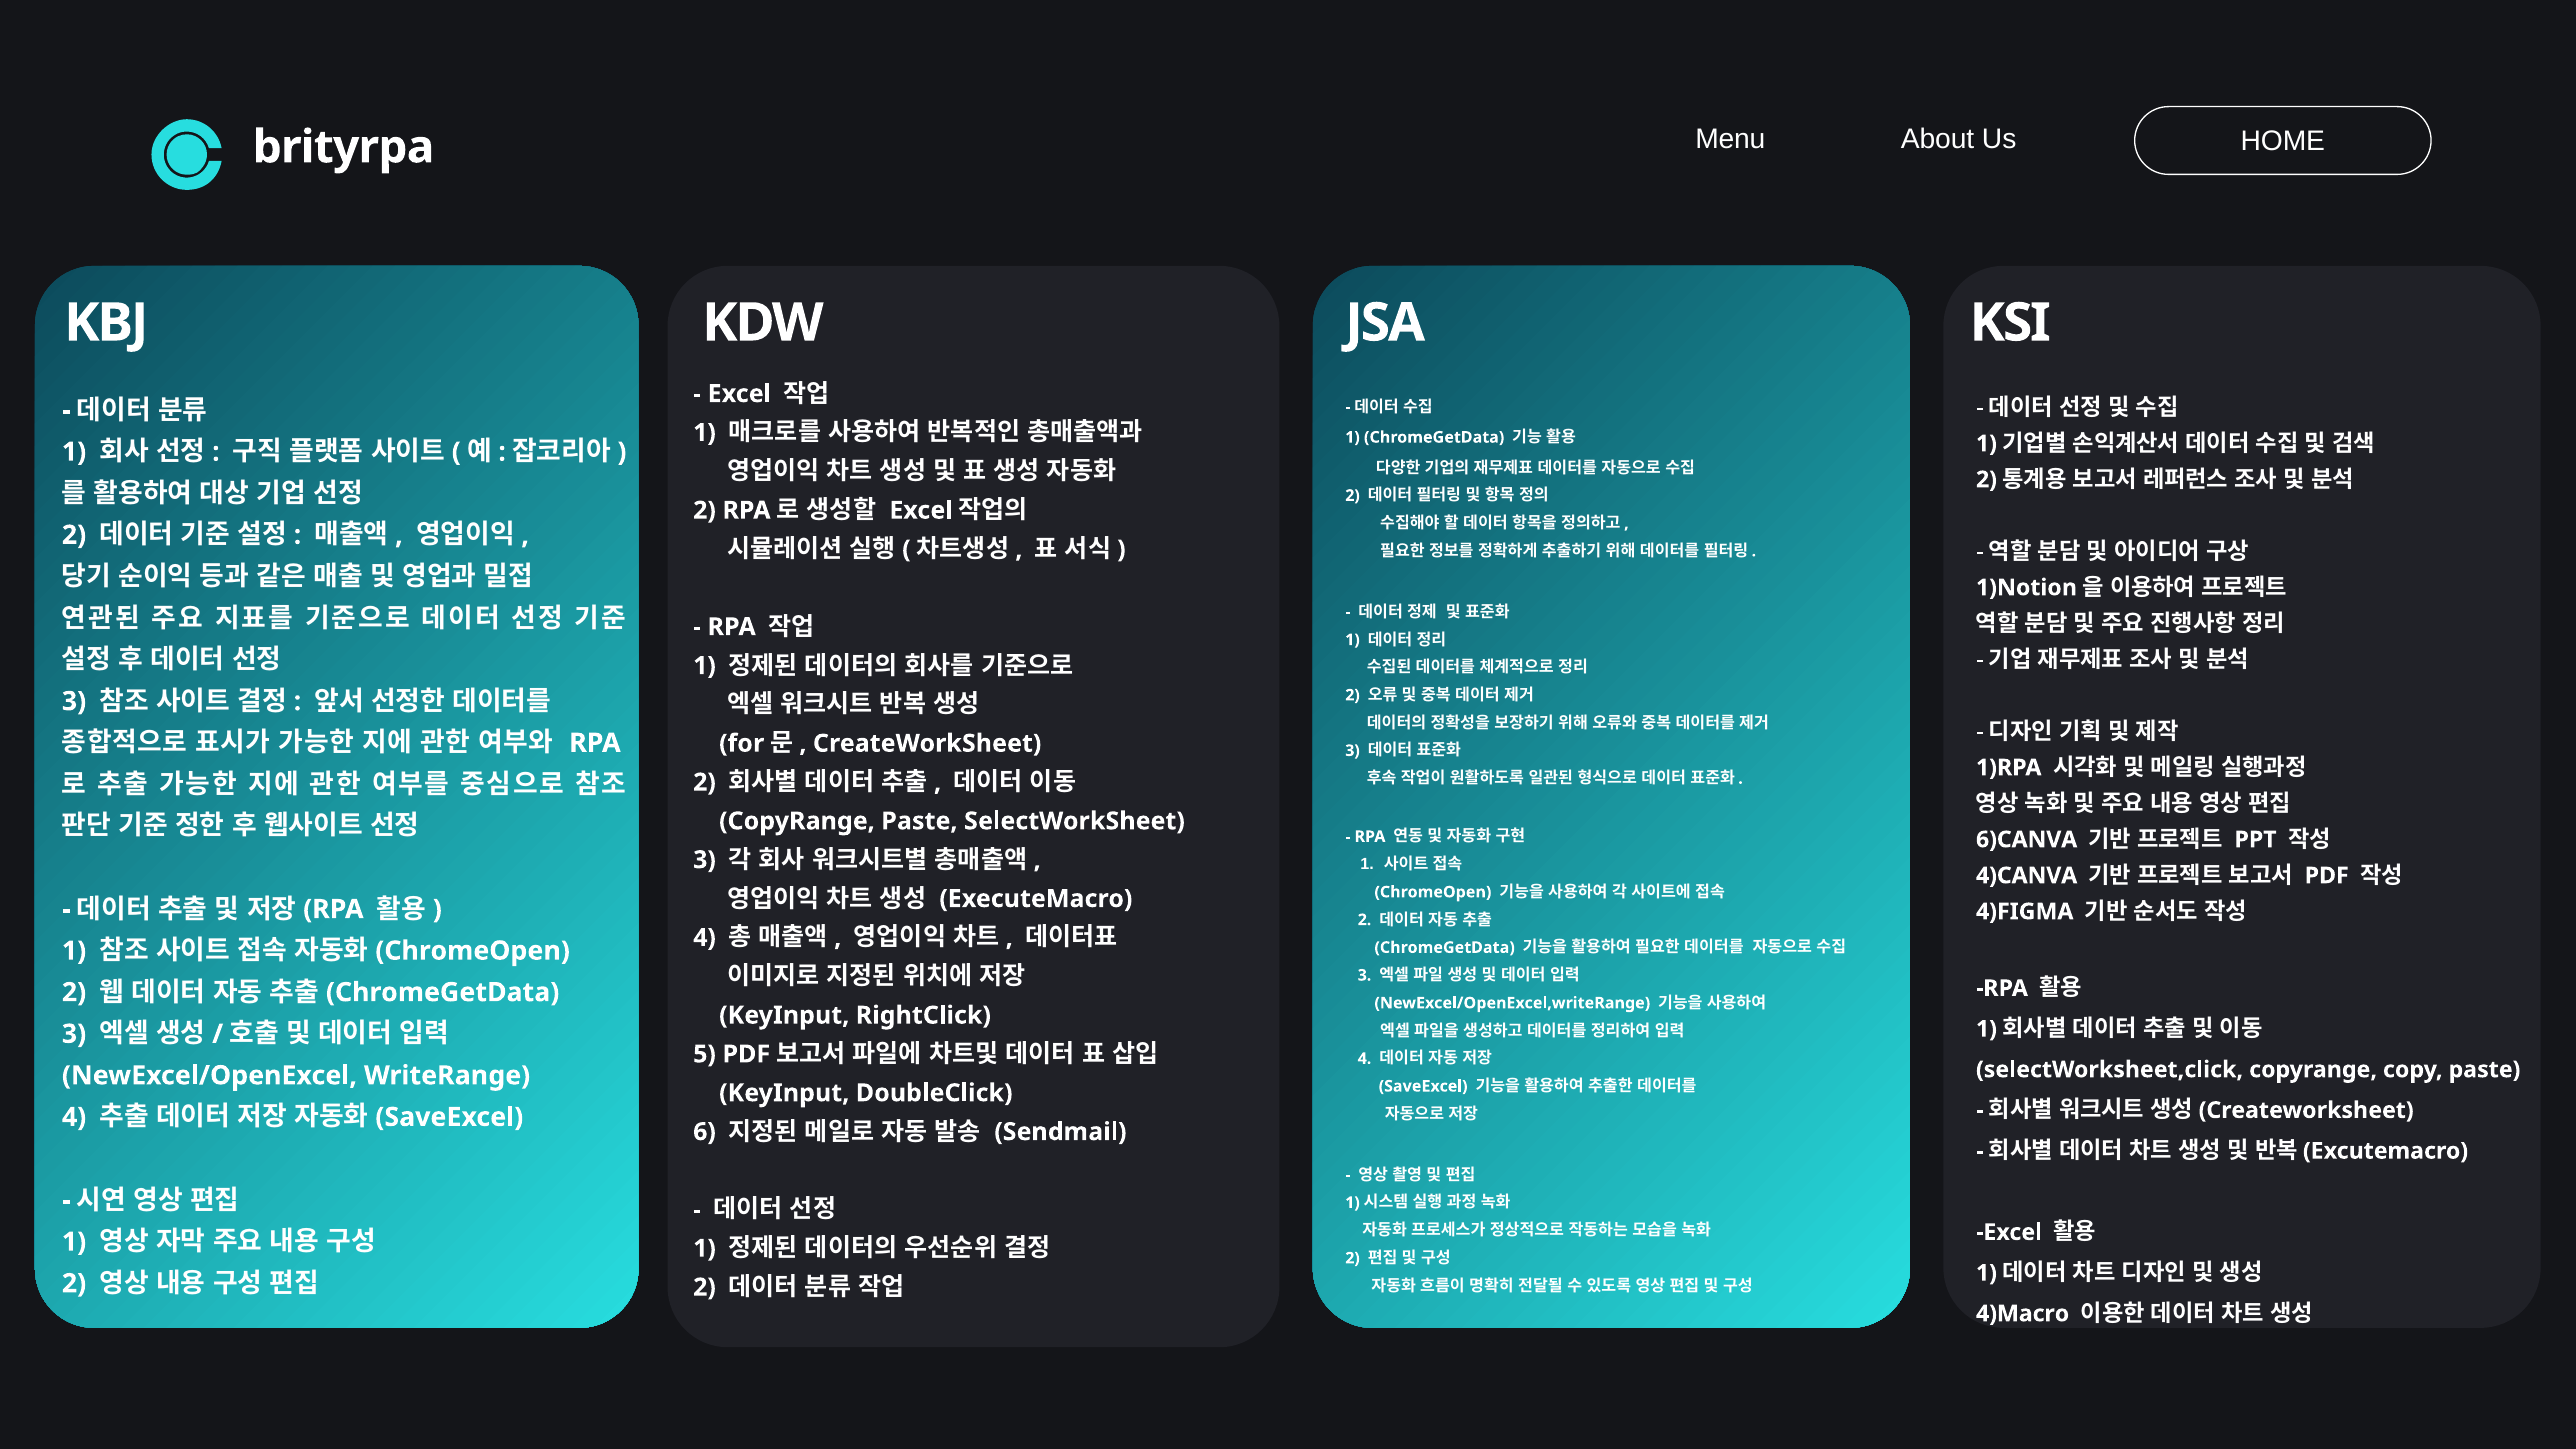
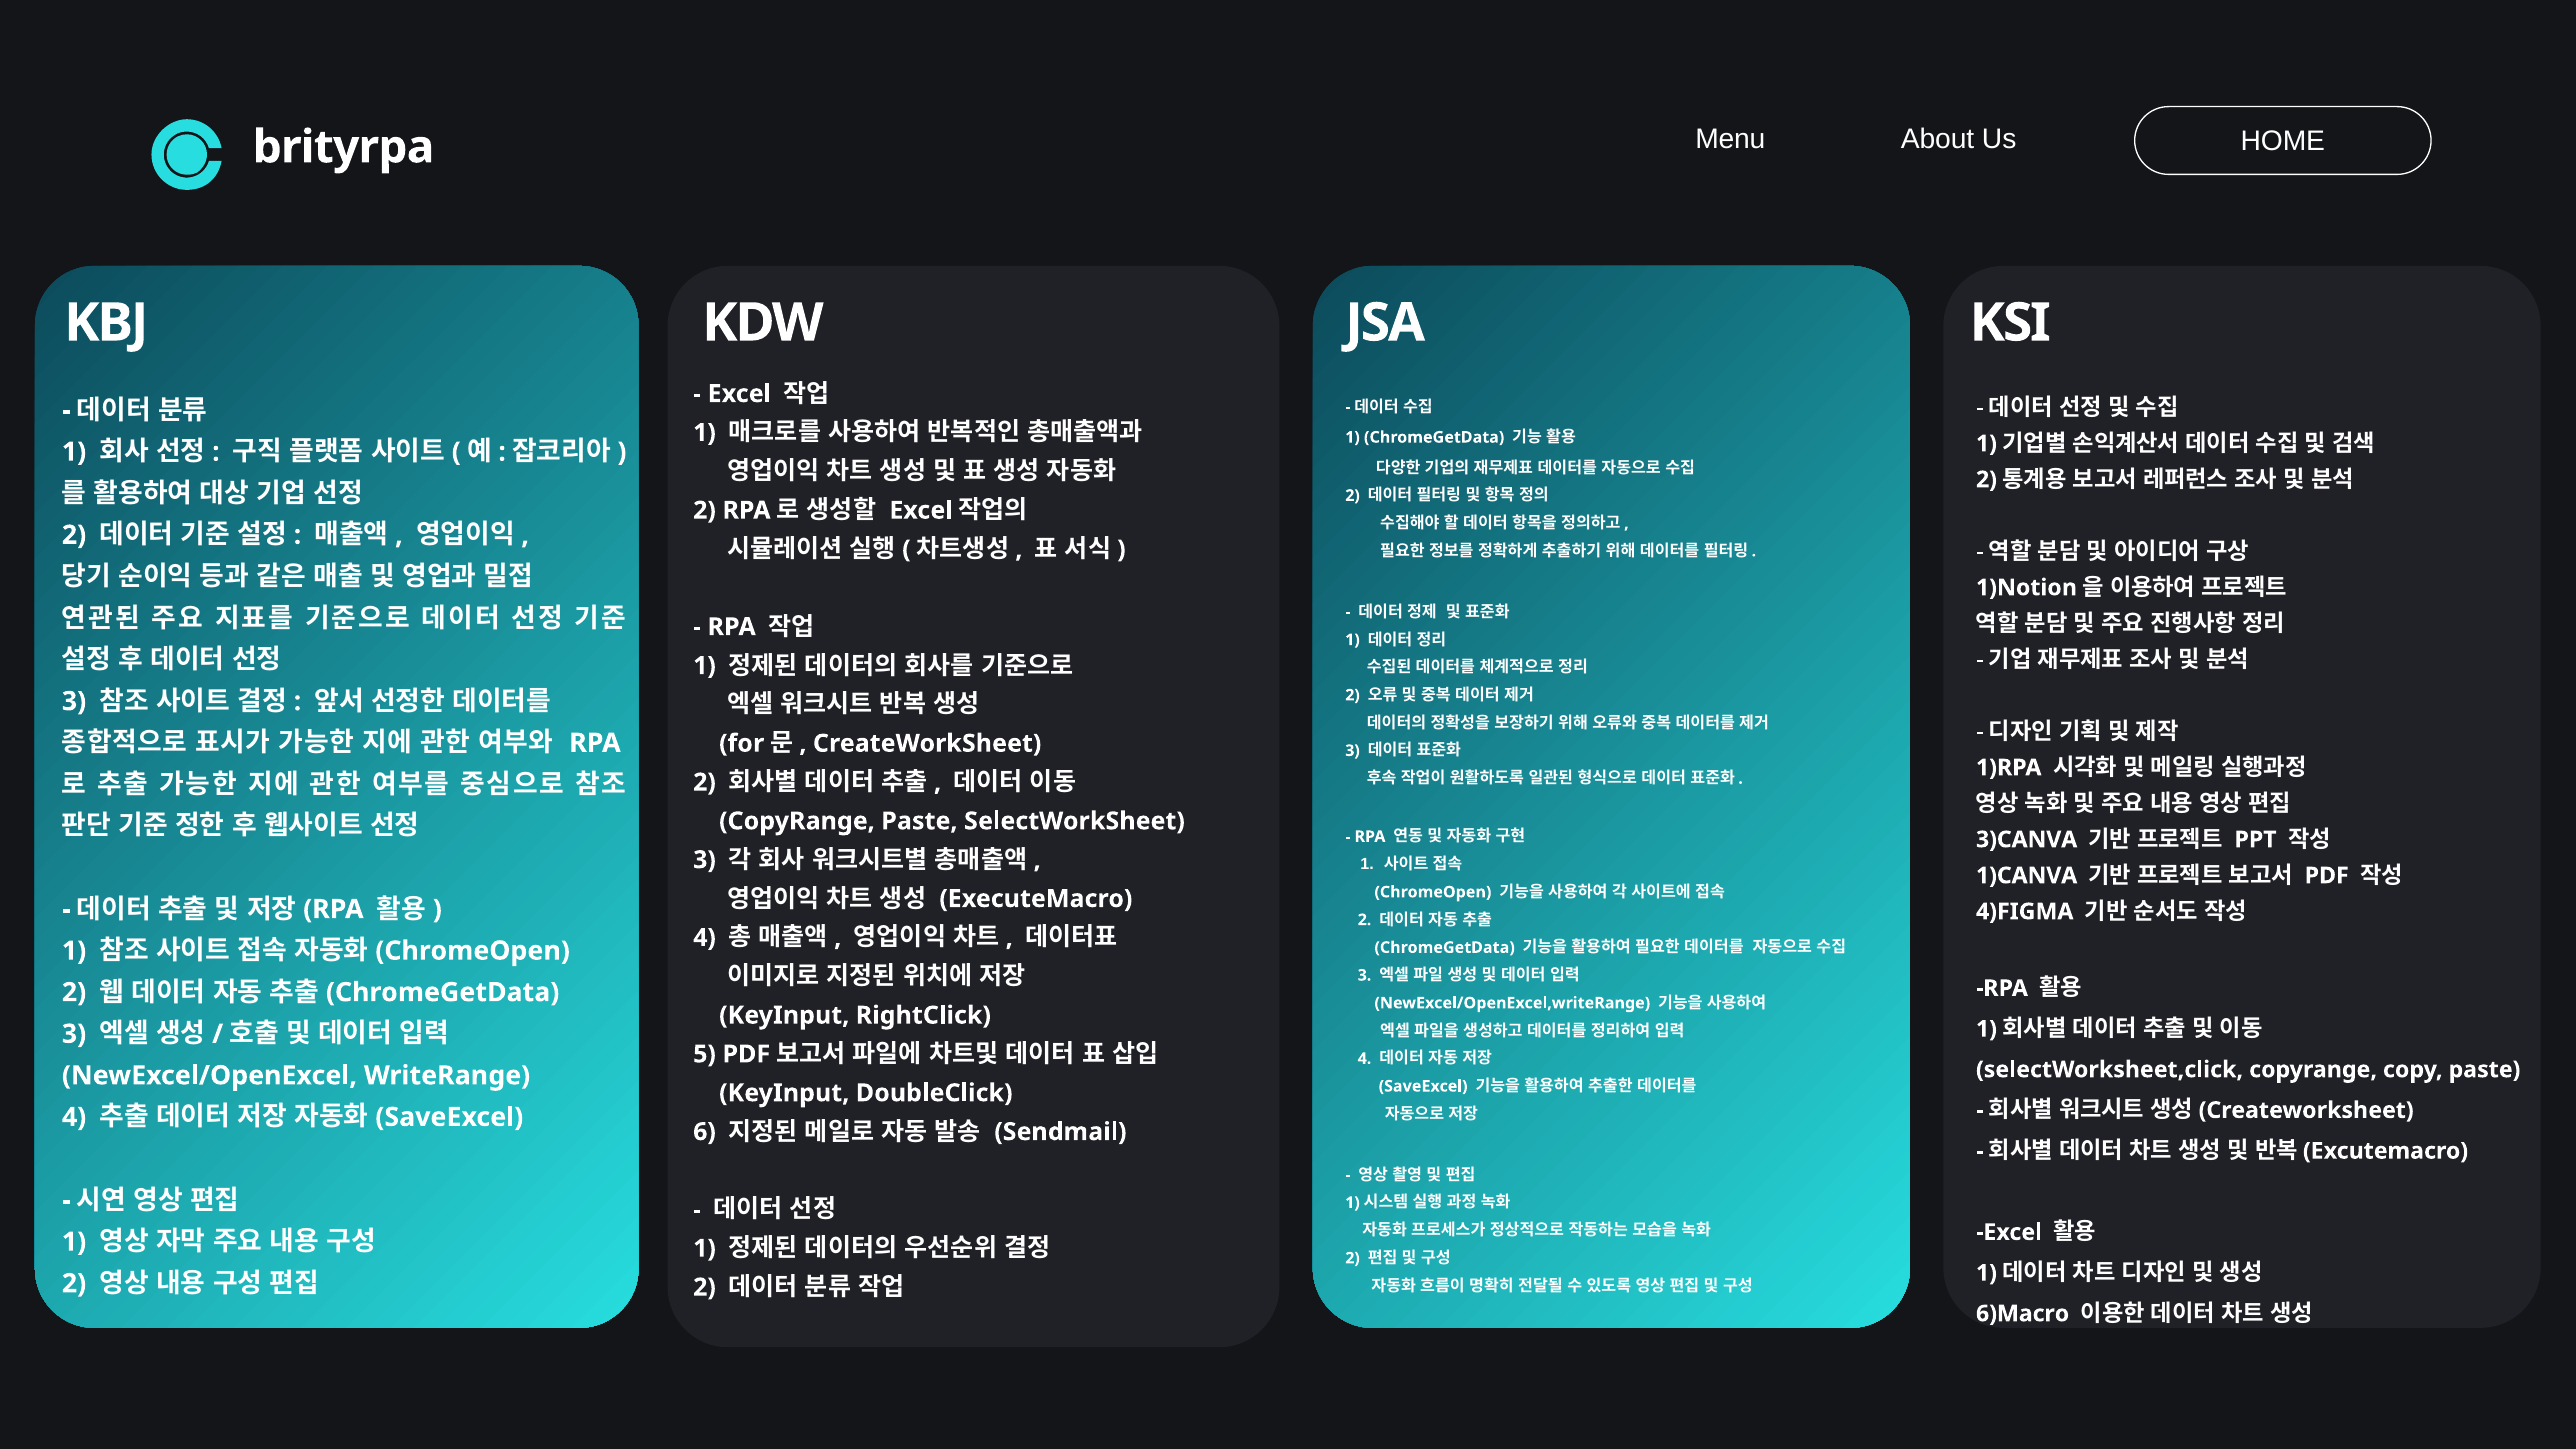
6)CANVA: 6)CANVA -> 3)CANVA
4)CANVA: 4)CANVA -> 1)CANVA
4)Macro: 4)Macro -> 6)Macro
